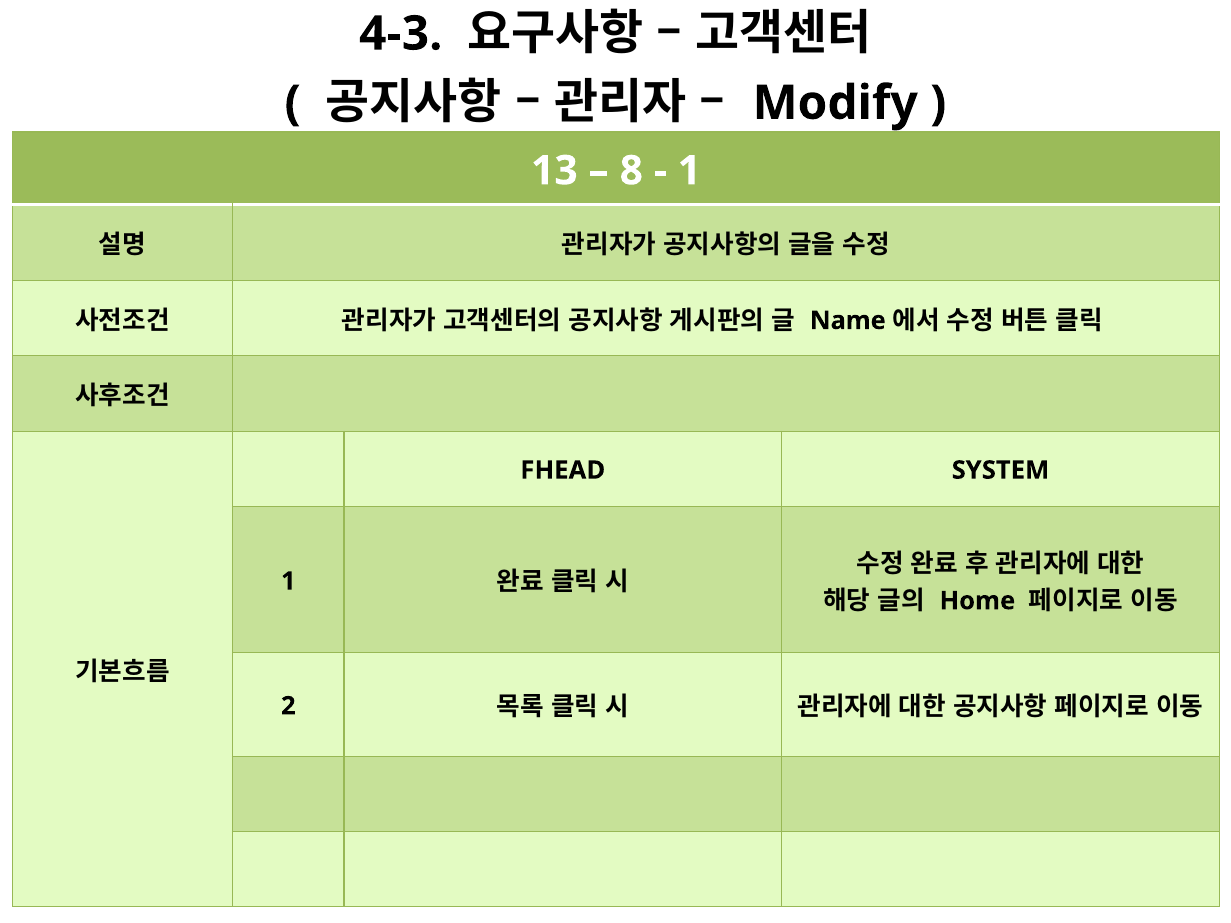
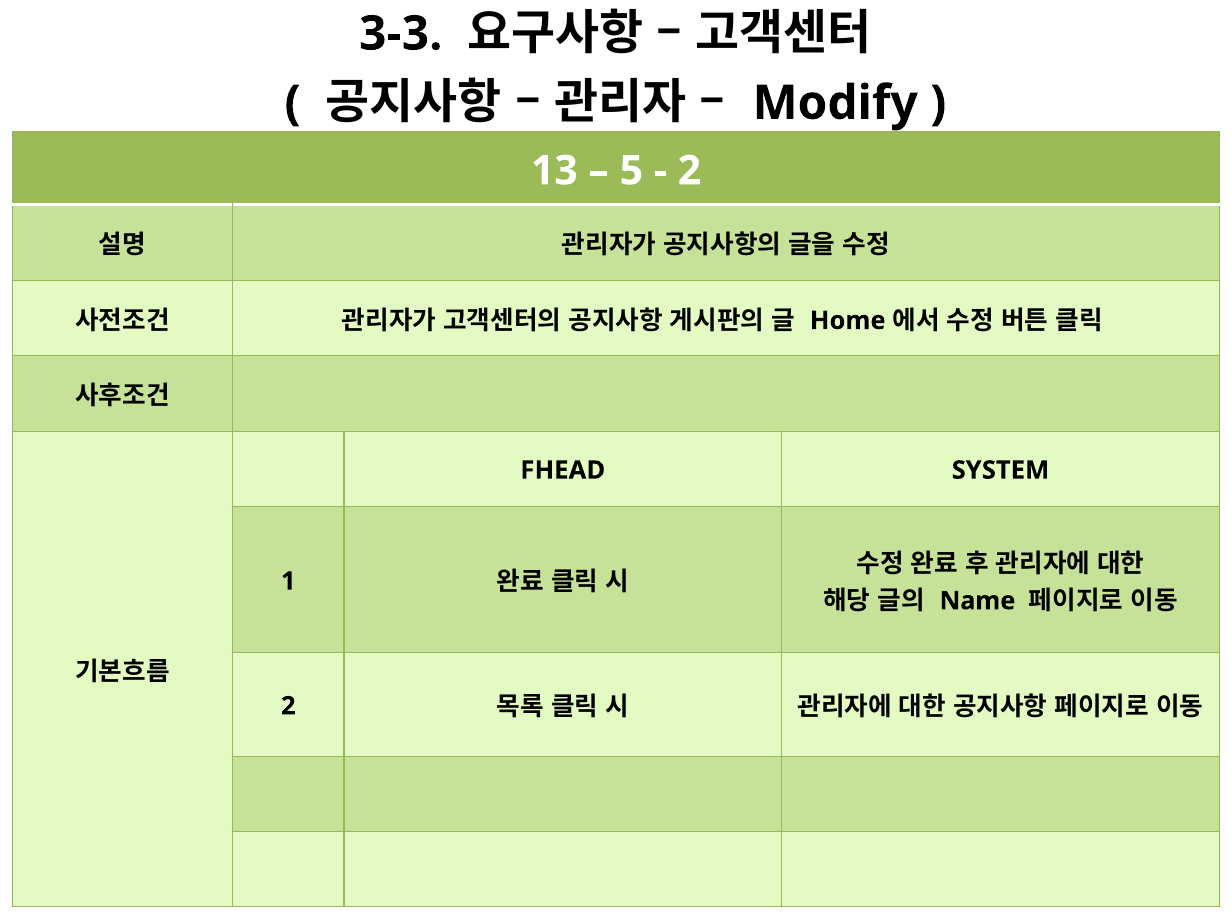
4-3: 4-3 -> 3-3
8: 8 -> 5
1 at (689, 171): 1 -> 2
Name: Name -> Home
Home: Home -> Name
